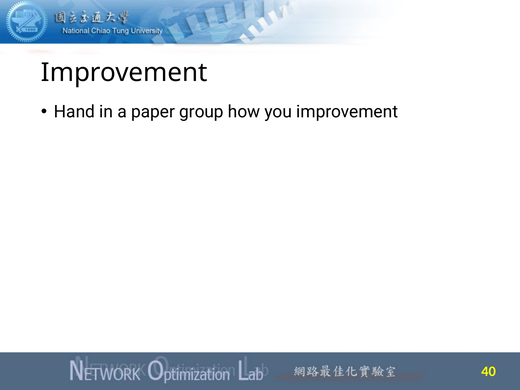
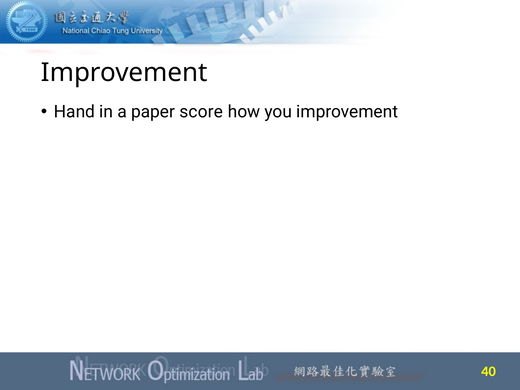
group: group -> score
